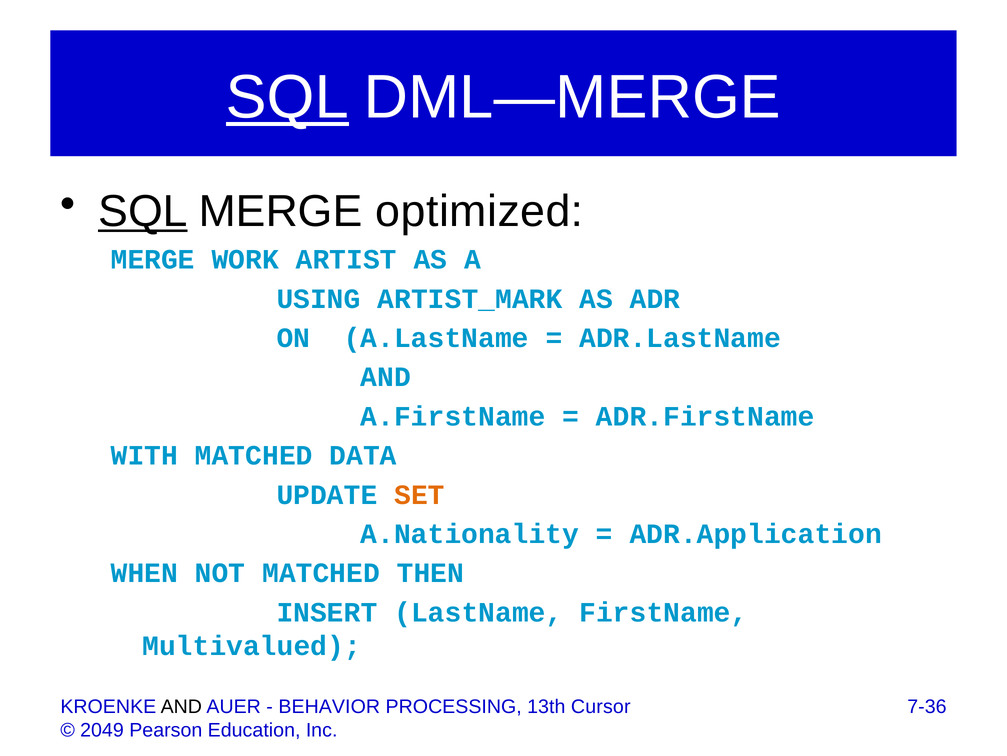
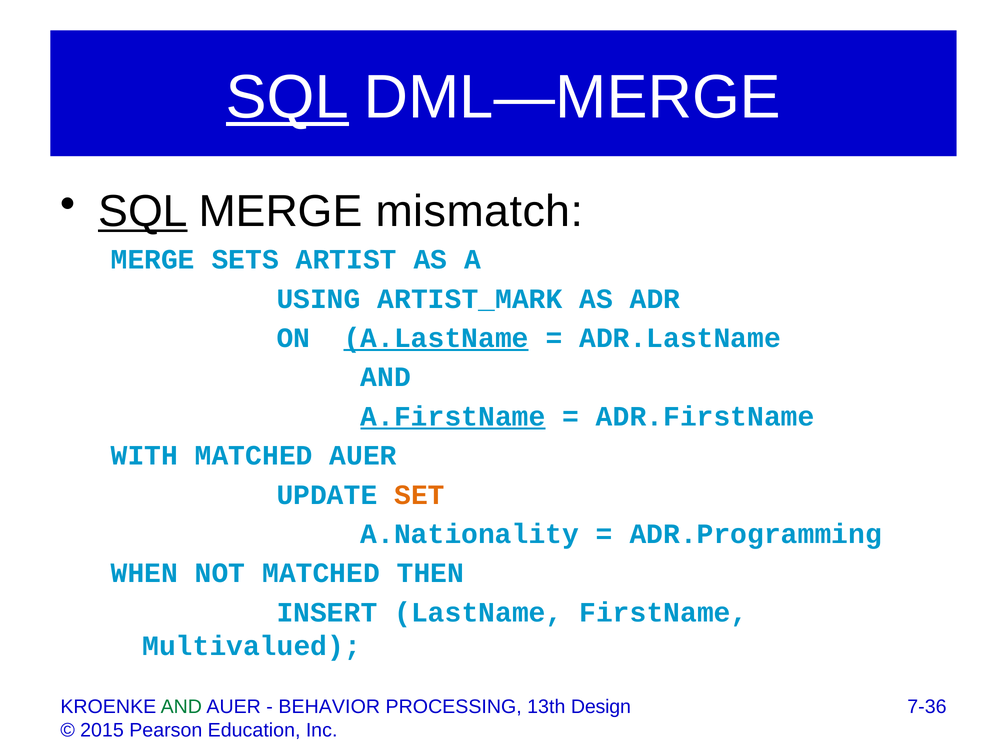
optimized: optimized -> mismatch
WORK: WORK -> SETS
A.LastName underline: none -> present
A.FirstName underline: none -> present
MATCHED DATA: DATA -> AUER
ADR.Application: ADR.Application -> ADR.Programming
AND at (181, 706) colour: black -> green
Cursor: Cursor -> Design
2049: 2049 -> 2015
